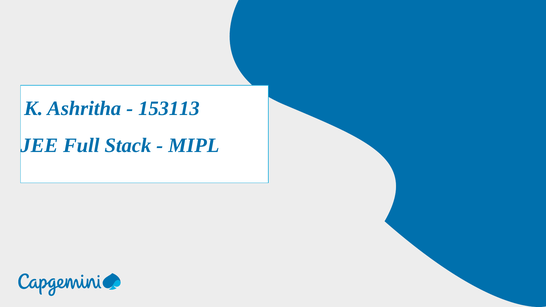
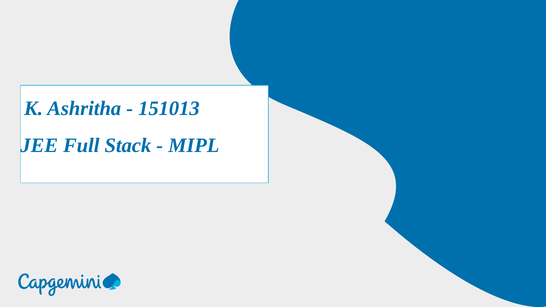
153113: 153113 -> 151013
